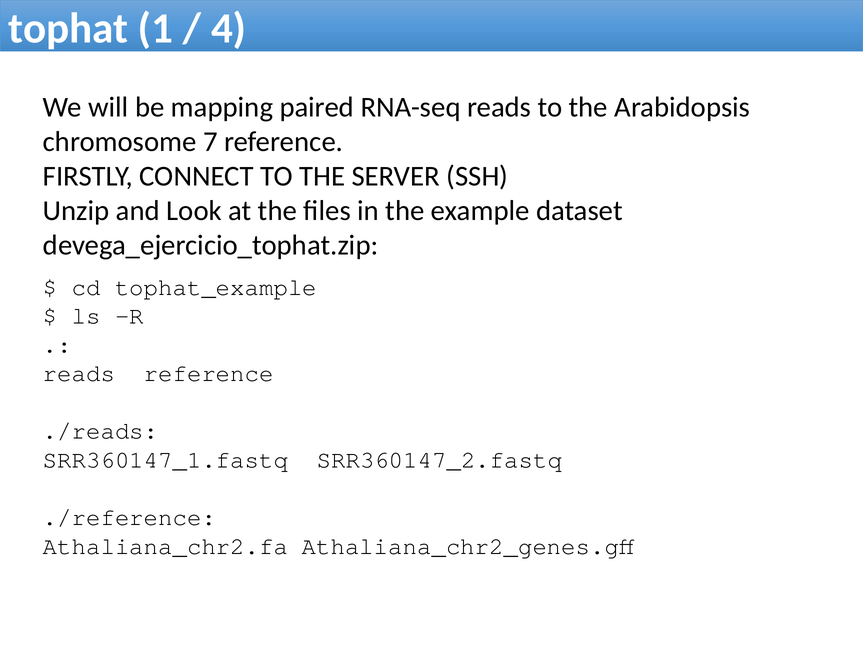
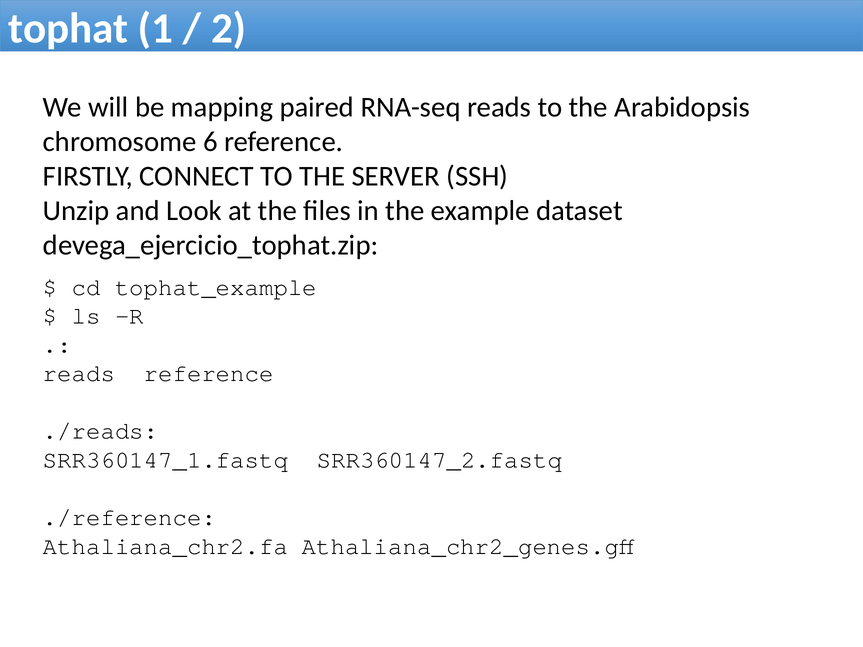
4: 4 -> 2
7: 7 -> 6
